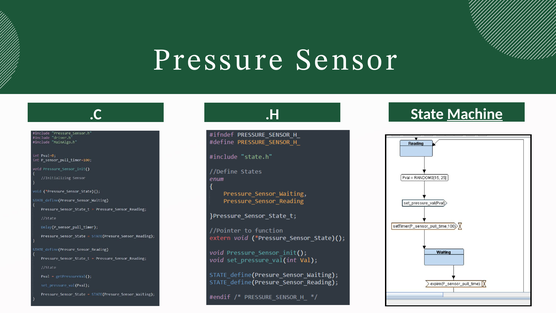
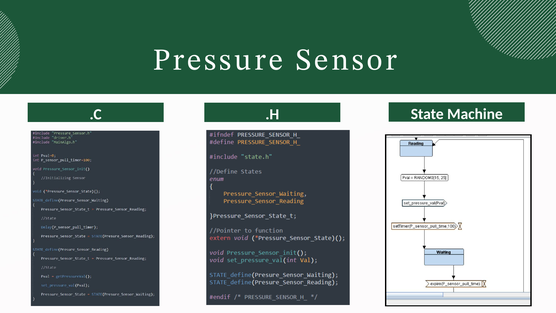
Machine at (475, 114) underline: present -> none
